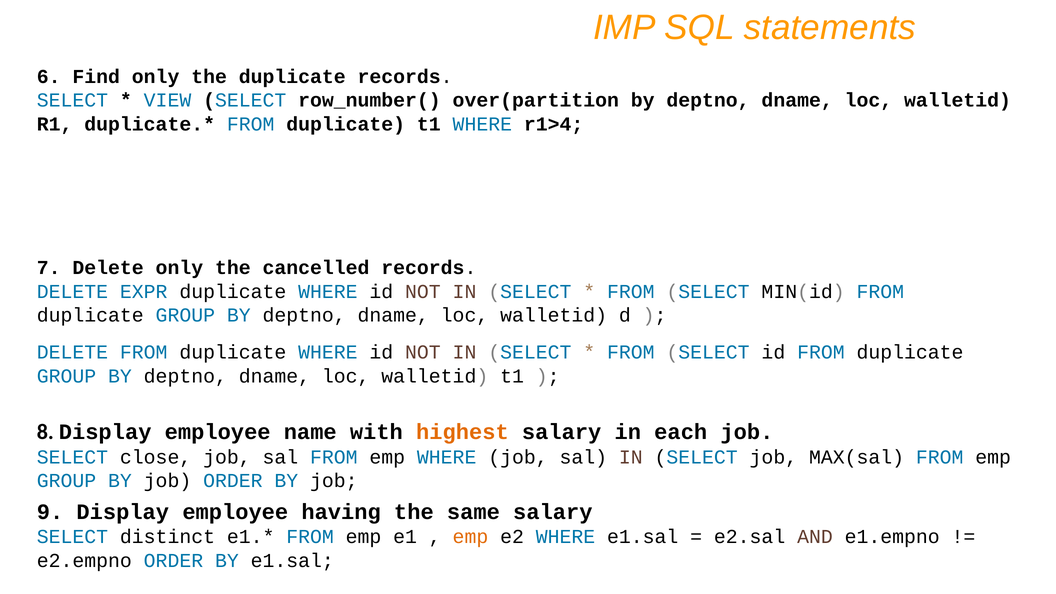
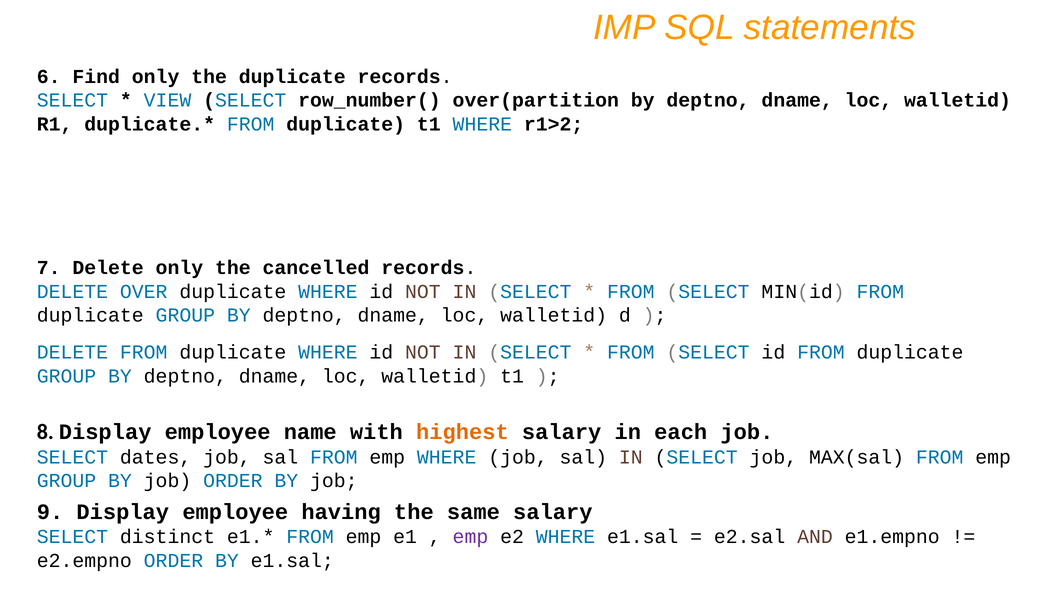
r1>4: r1>4 -> r1>2
EXPR: EXPR -> OVER
close: close -> dates
emp at (470, 537) colour: orange -> purple
